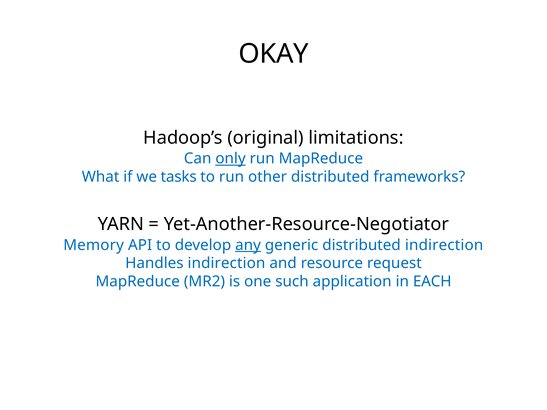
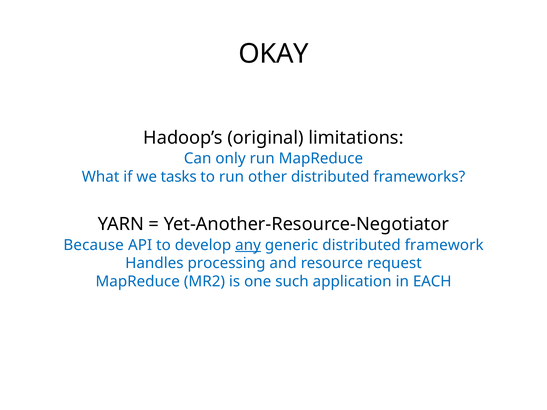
only underline: present -> none
Memory: Memory -> Because
distributed indirection: indirection -> framework
Handles indirection: indirection -> processing
